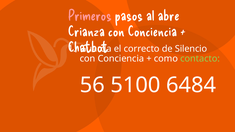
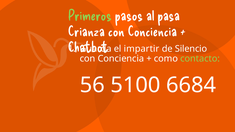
Primeros colour: pink -> light green
abre: abre -> pasa
correcto: correcto -> impartir
6484: 6484 -> 6684
